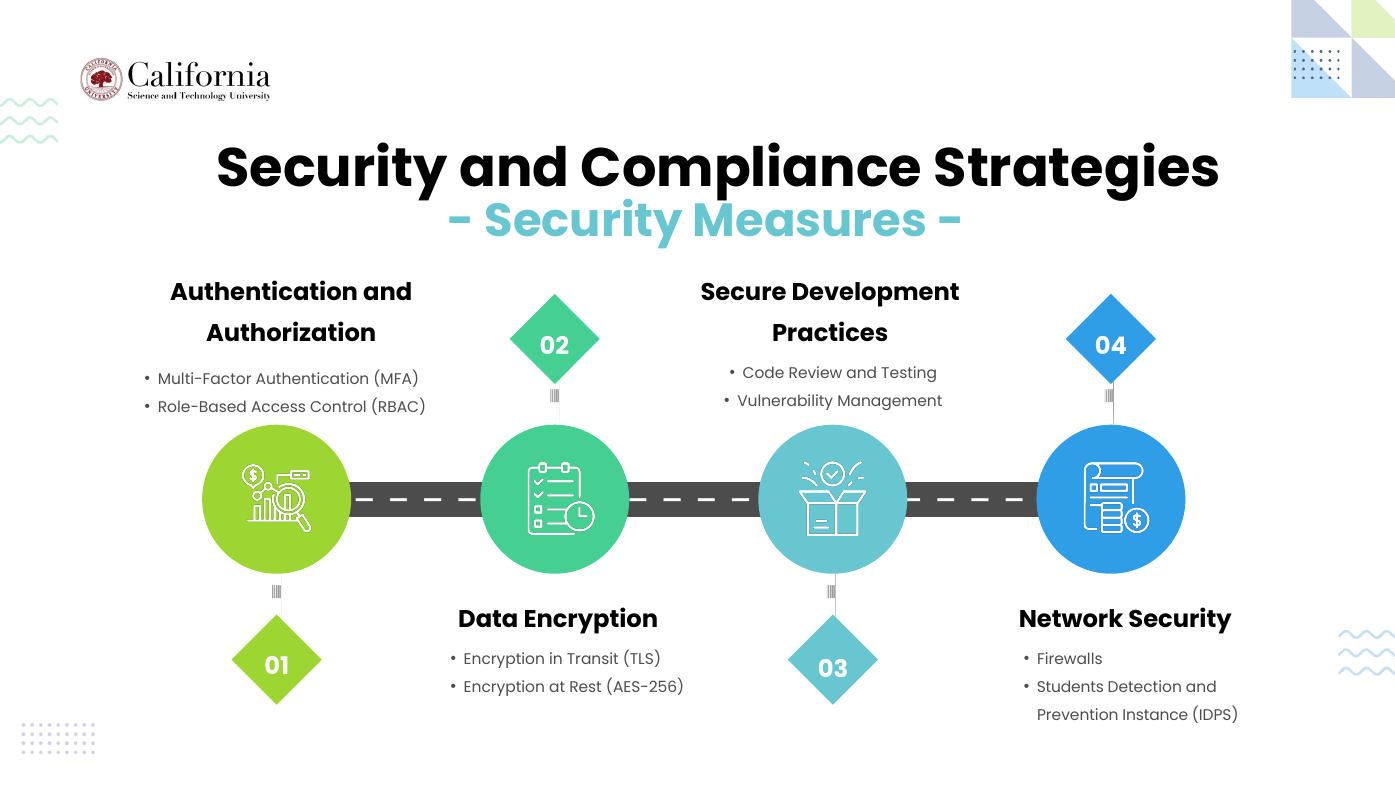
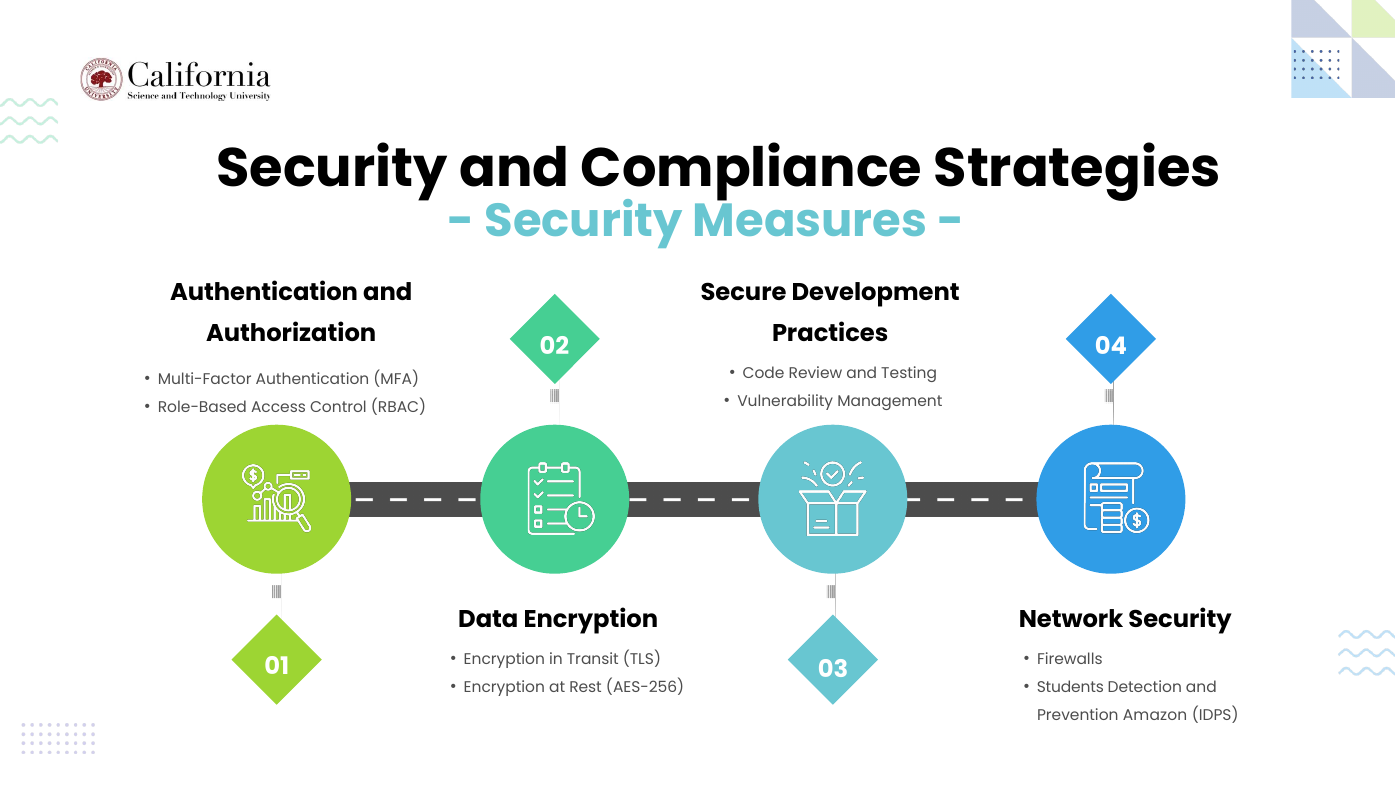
Instance: Instance -> Amazon
